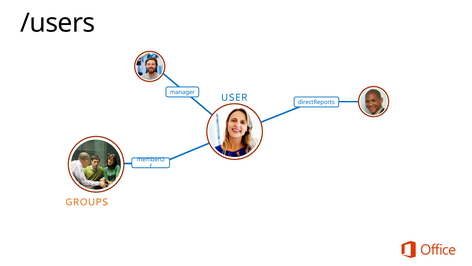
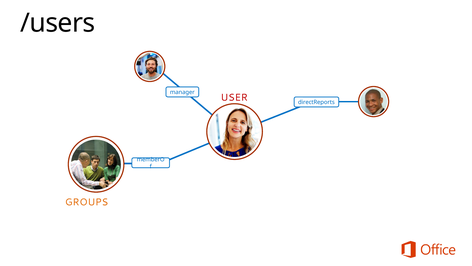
USER colour: blue -> red
